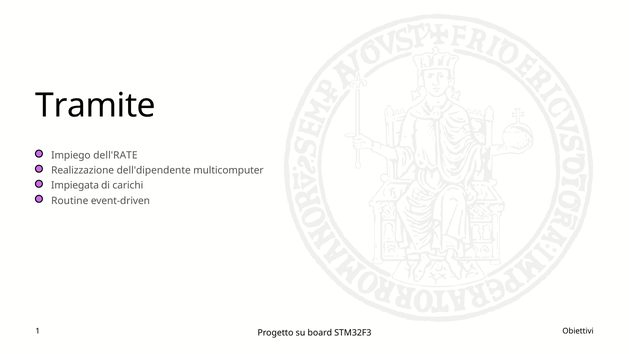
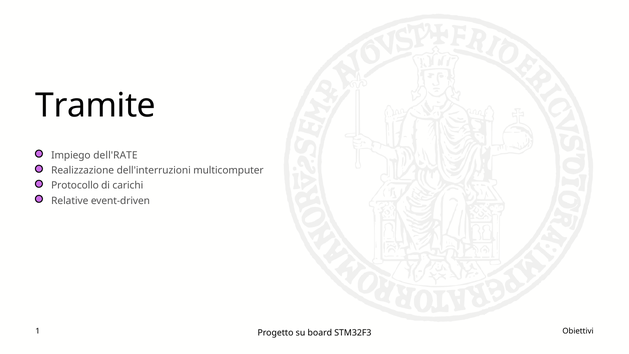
dell'dipendente: dell'dipendente -> dell'interruzioni
Impiegata: Impiegata -> Protocollo
Routine: Routine -> Relative
